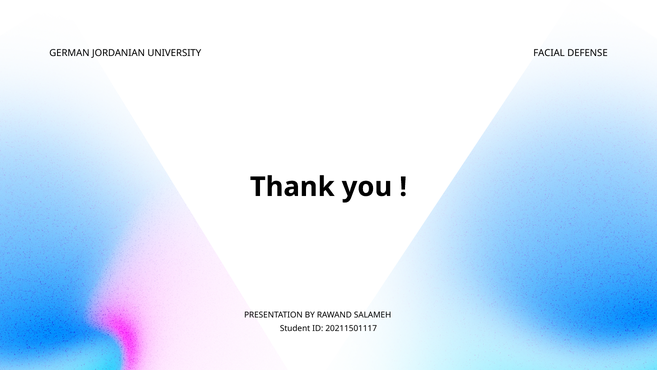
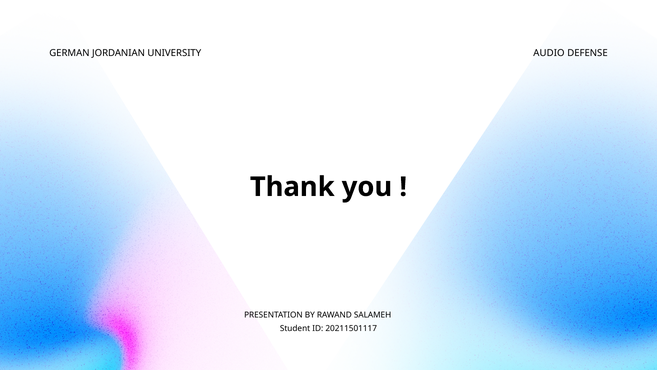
FACIAL: FACIAL -> AUDIO
